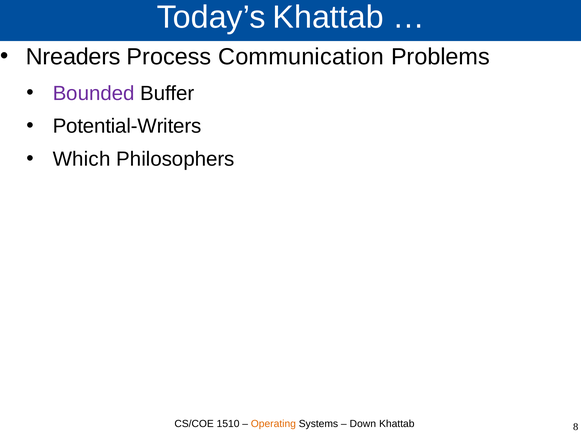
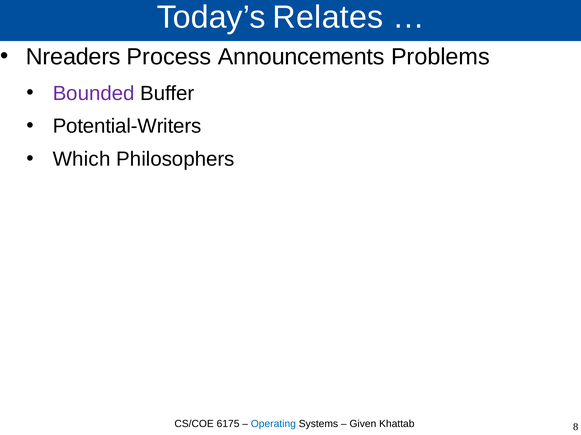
Today’s Khattab: Khattab -> Relates
Communication: Communication -> Announcements
1510: 1510 -> 6175
Operating colour: orange -> blue
Down: Down -> Given
